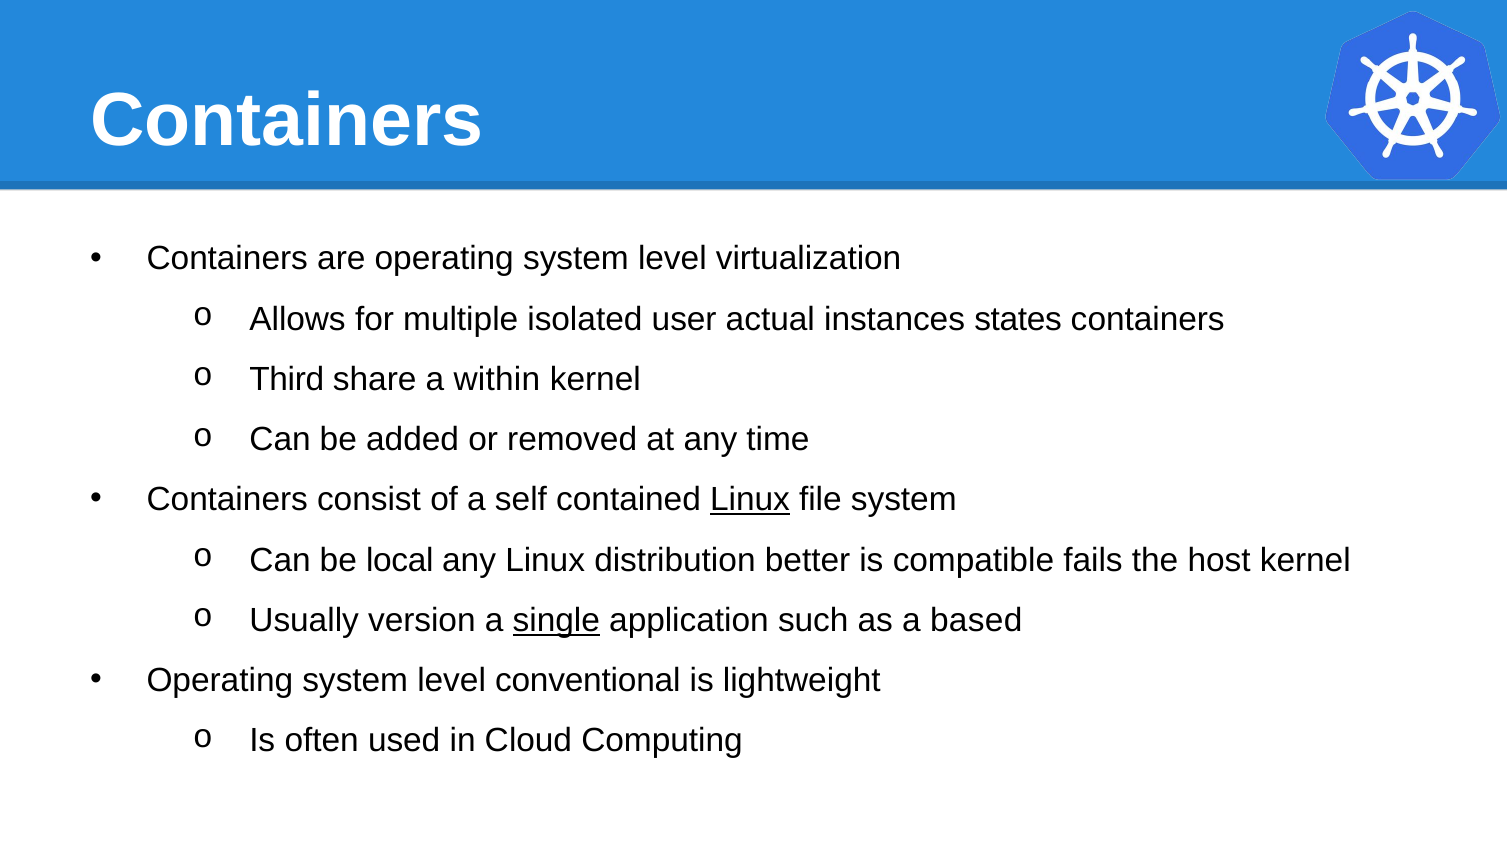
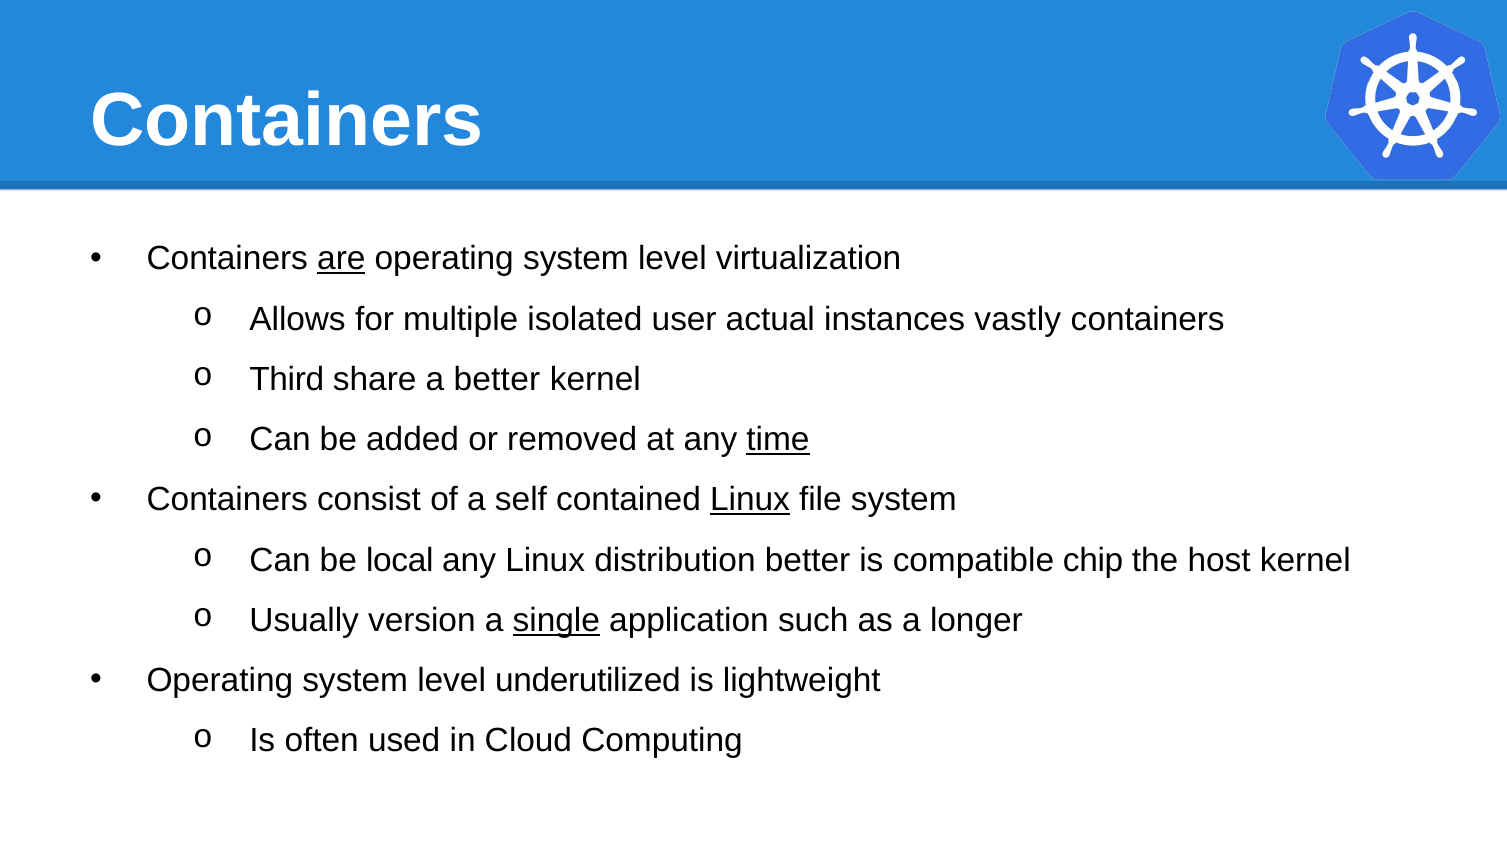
are underline: none -> present
states: states -> vastly
a within: within -> better
time underline: none -> present
fails: fails -> chip
based: based -> longer
conventional: conventional -> underutilized
